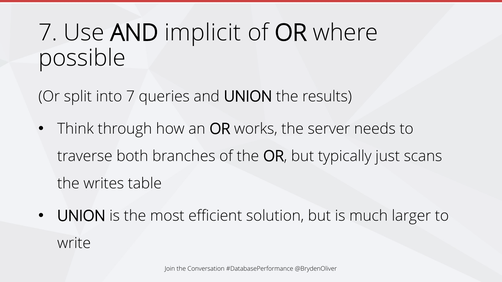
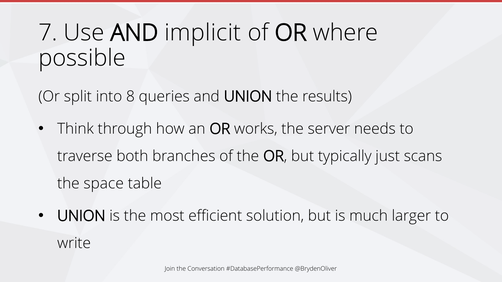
into 7: 7 -> 8
writes: writes -> space
